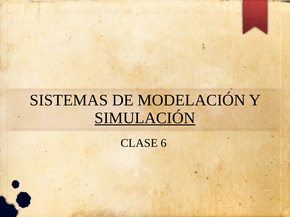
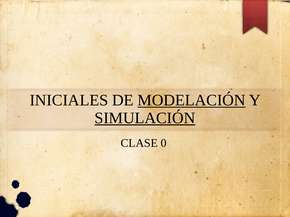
SISTEMAS: SISTEMAS -> INICIALES
MODELACIÓN underline: none -> present
6: 6 -> 0
